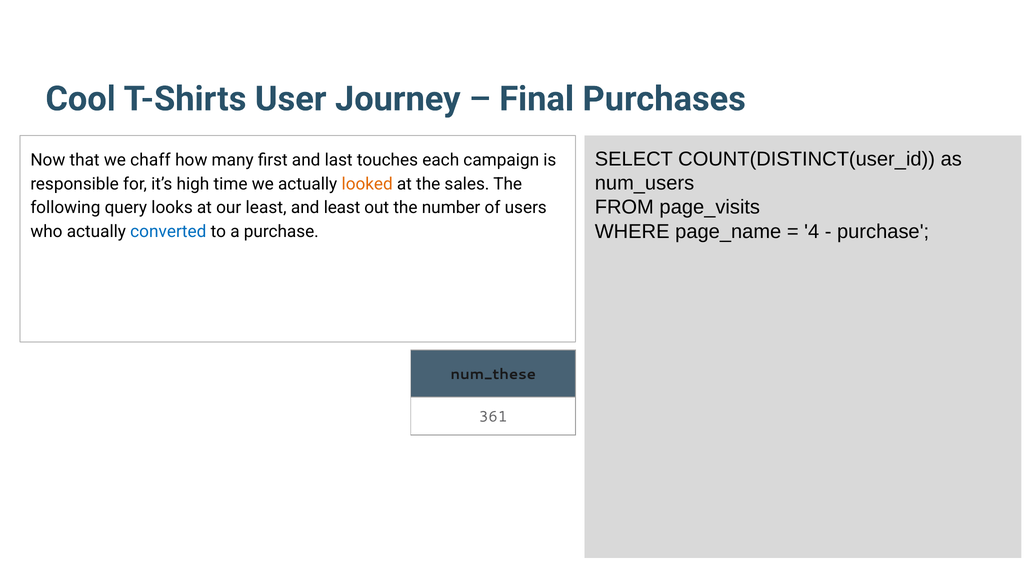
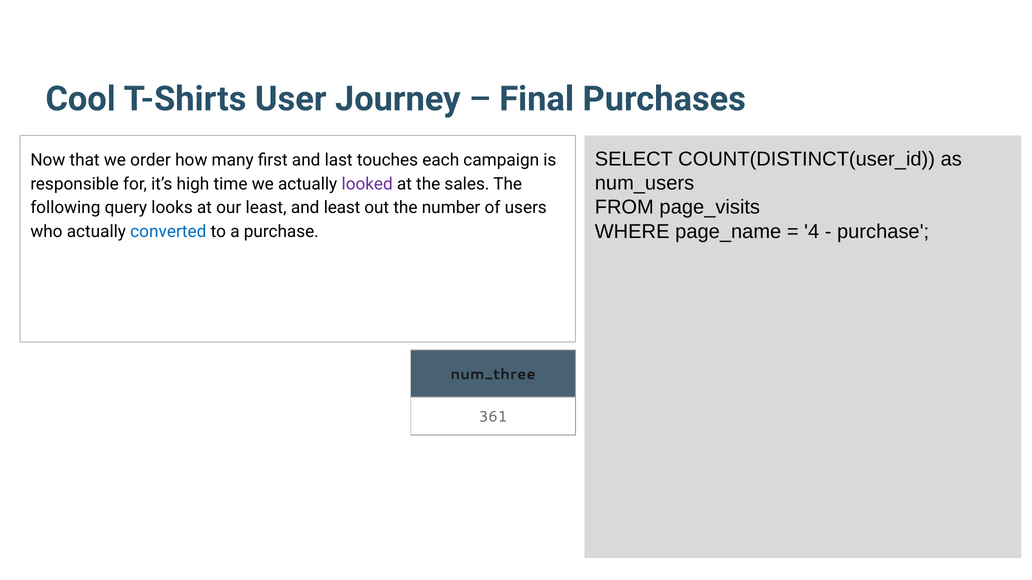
chaff: chaff -> order
looked colour: orange -> purple
num_these: num_these -> num_three
